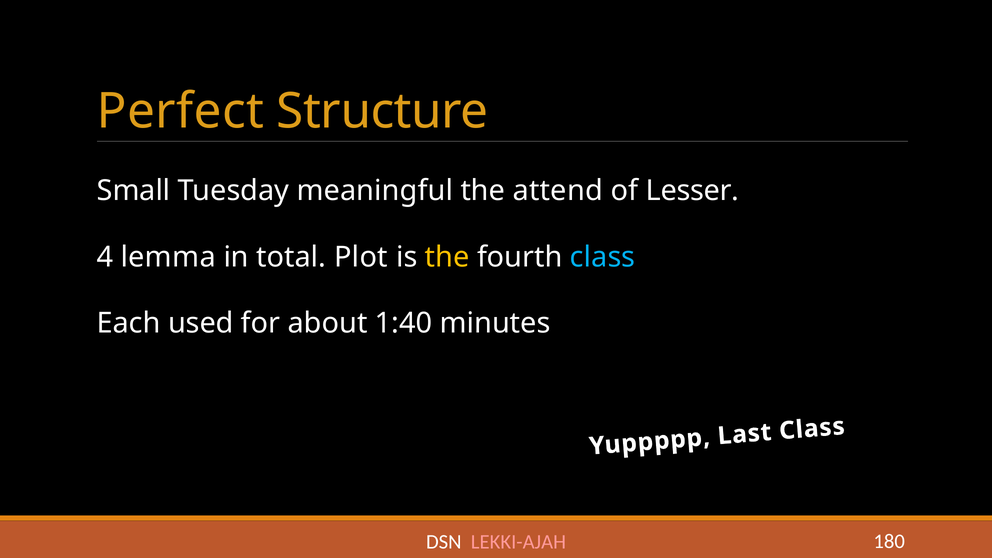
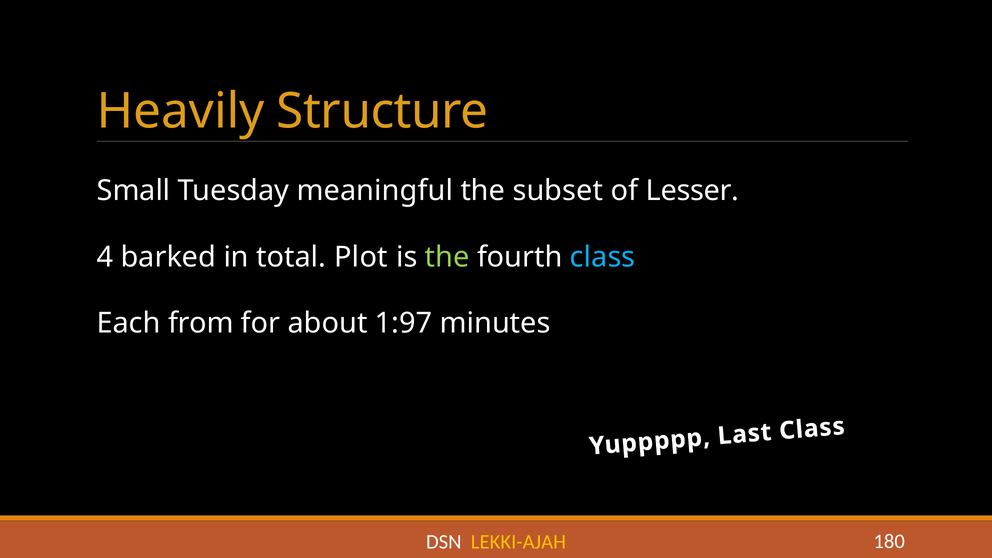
Perfect: Perfect -> Heavily
attend: attend -> subset
lemma: lemma -> barked
the at (447, 257) colour: yellow -> light green
used: used -> from
1:40: 1:40 -> 1:97
LEKKI-AJAH colour: pink -> yellow
